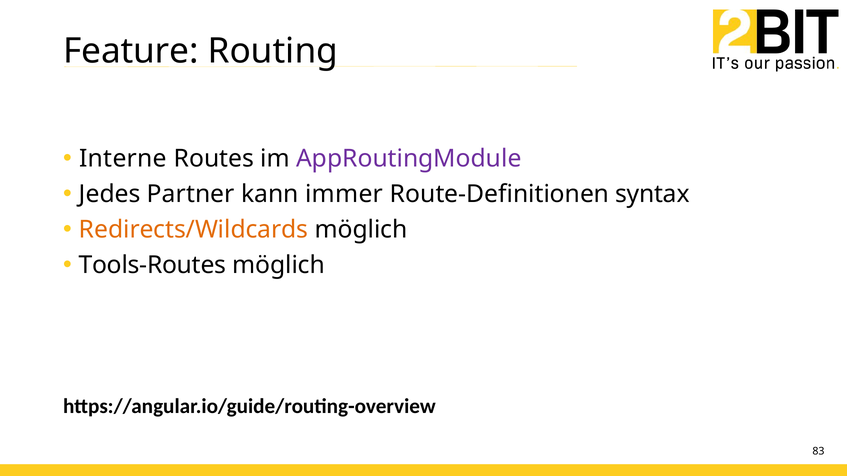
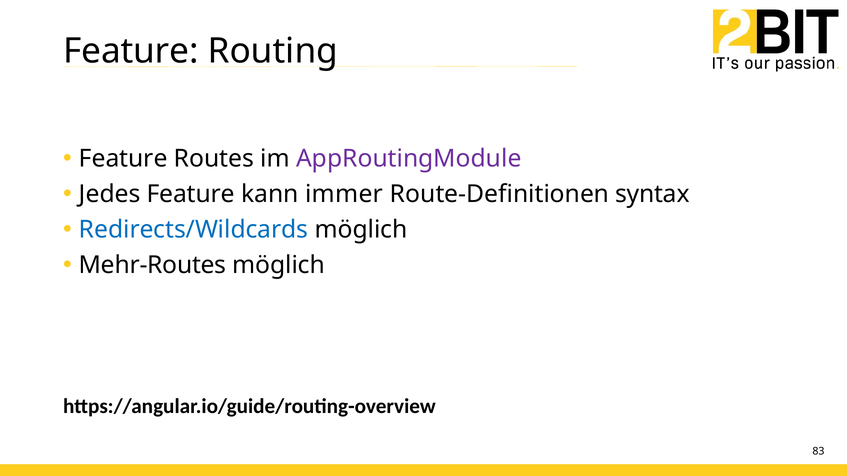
Interne at (123, 159): Interne -> Feature
Jedes Partner: Partner -> Feature
Redirects/Wildcards colour: orange -> blue
Tools-Routes: Tools-Routes -> Mehr-Routes
